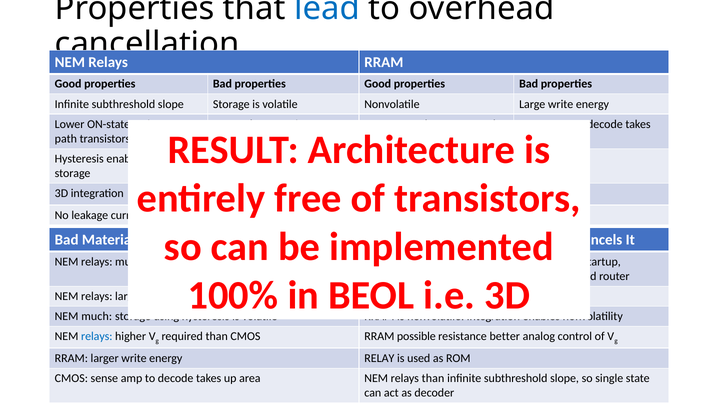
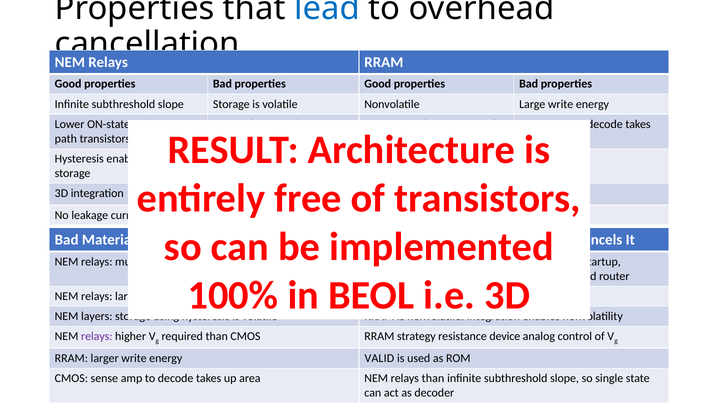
NEM much: much -> layers
relays at (97, 336) colour: blue -> purple
possible: possible -> strategy
better: better -> device
RELAY: RELAY -> VALID
